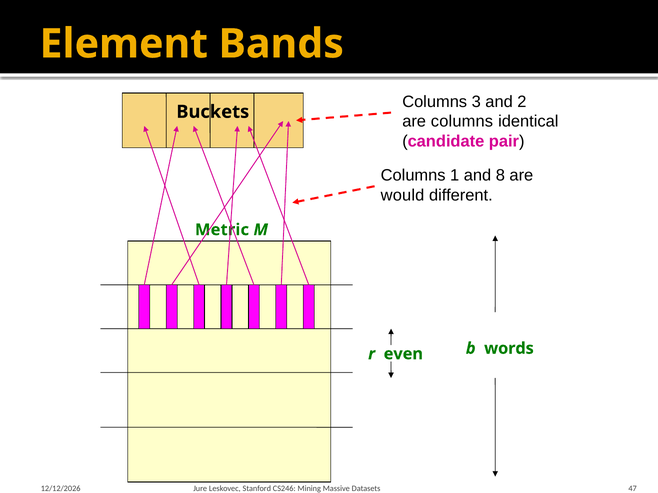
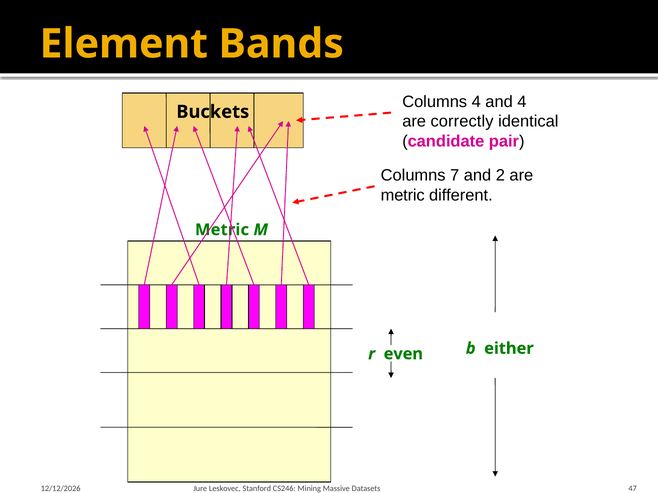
Columns 3: 3 -> 4
and 2: 2 -> 4
are columns: columns -> correctly
1: 1 -> 7
8: 8 -> 2
would at (403, 195): would -> metric
words: words -> either
